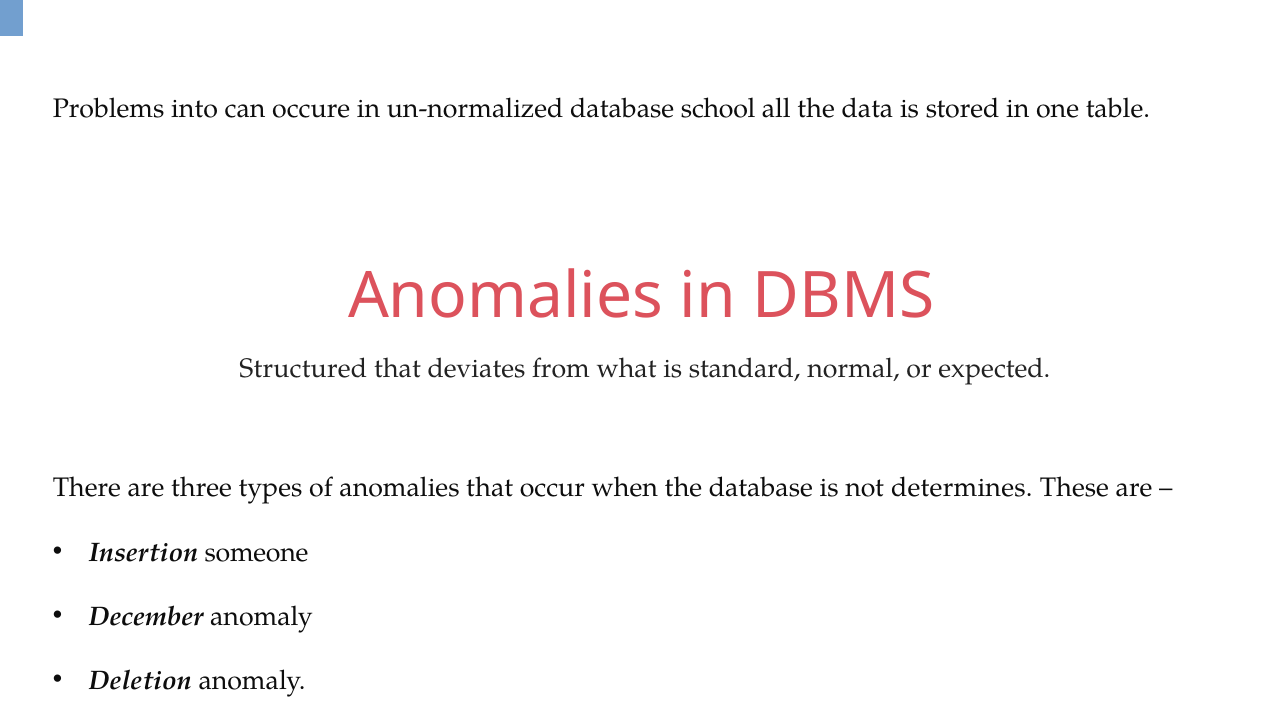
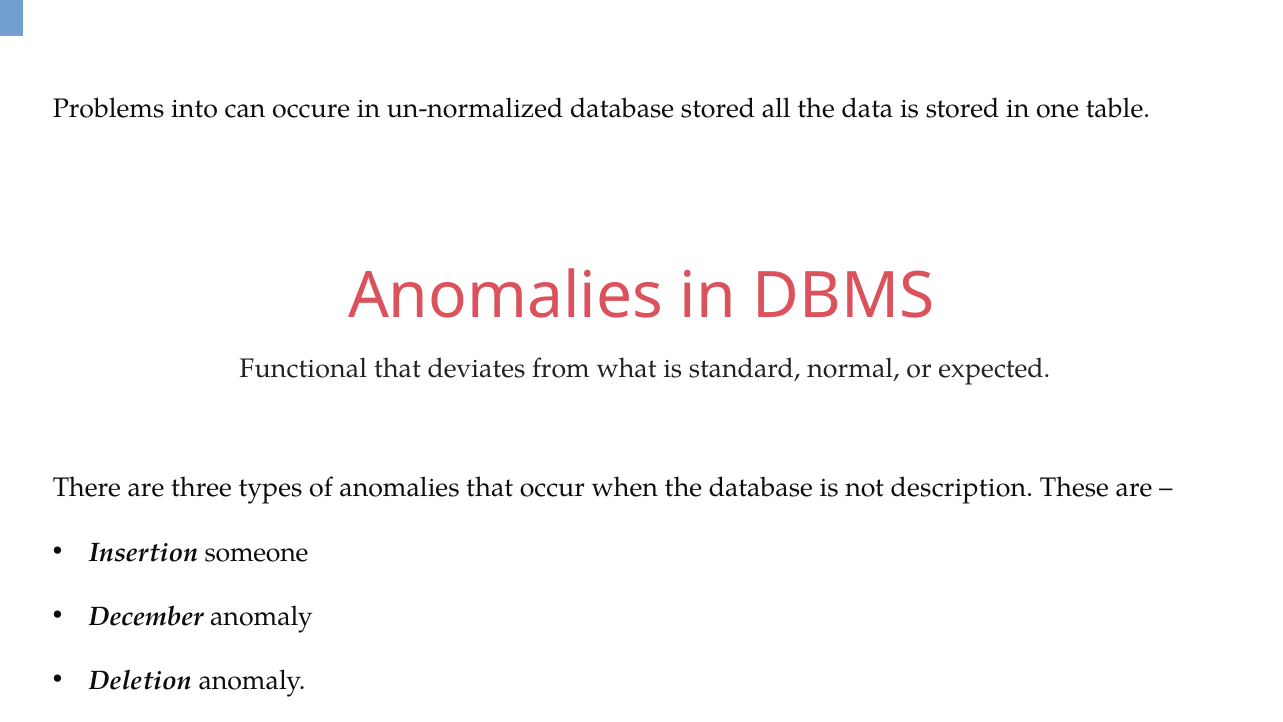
database school: school -> stored
Structured: Structured -> Functional
determines: determines -> description
